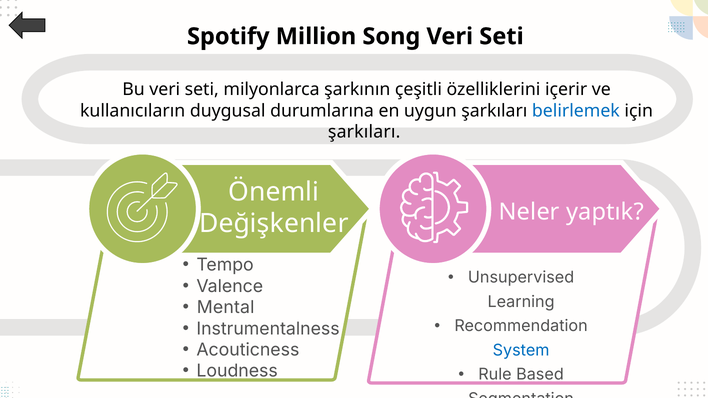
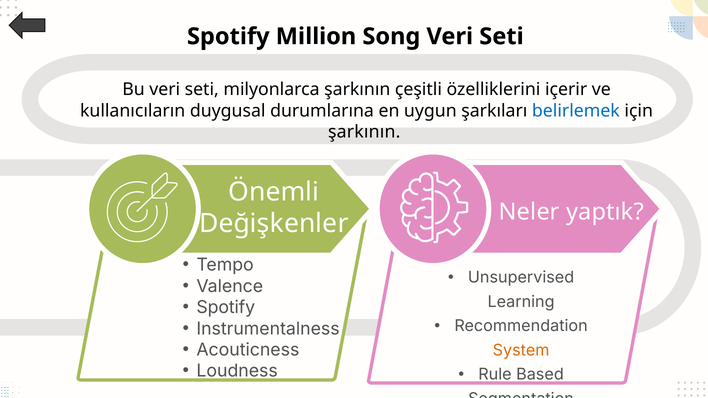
şarkıları at (364, 132): şarkıları -> şarkının
Mental at (226, 308): Mental -> Spotify
System colour: blue -> orange
